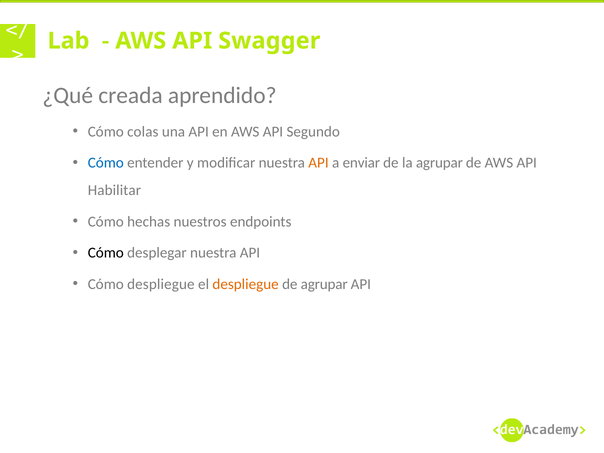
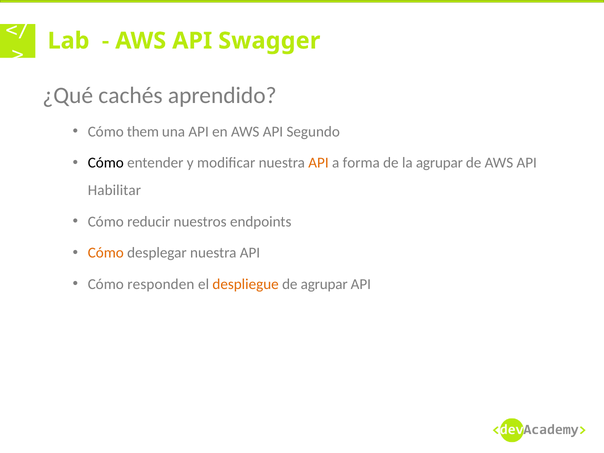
creada: creada -> cachés
colas: colas -> them
Cómo at (106, 163) colour: blue -> black
enviar: enviar -> forma
hechas: hechas -> reducir
Cómo at (106, 253) colour: black -> orange
Cómo despliegue: despliegue -> responden
